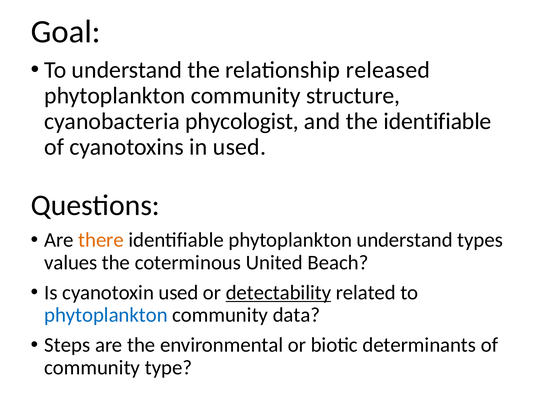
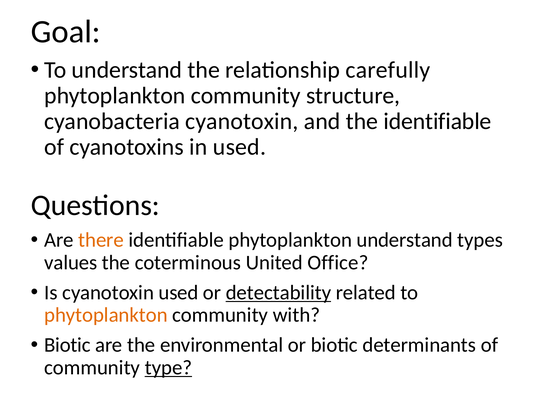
released: released -> carefully
cyanobacteria phycologist: phycologist -> cyanotoxin
Beach: Beach -> Office
phytoplankton at (106, 315) colour: blue -> orange
data: data -> with
Steps at (67, 345): Steps -> Biotic
type underline: none -> present
